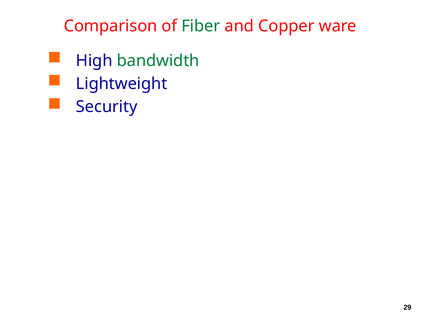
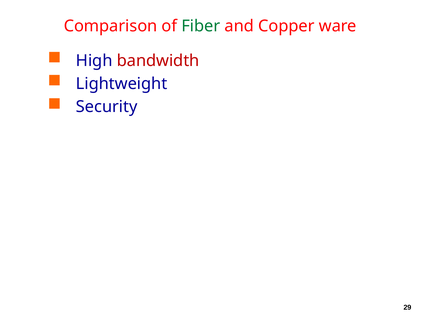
bandwidth colour: green -> red
